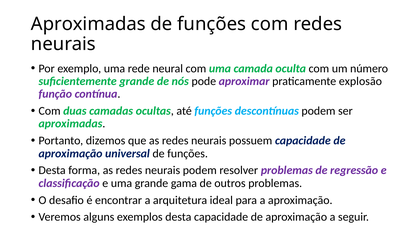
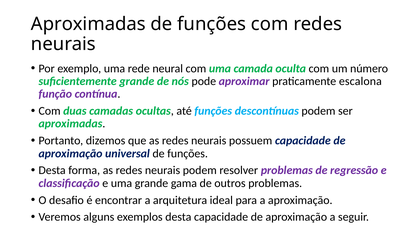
explosão: explosão -> escalona
